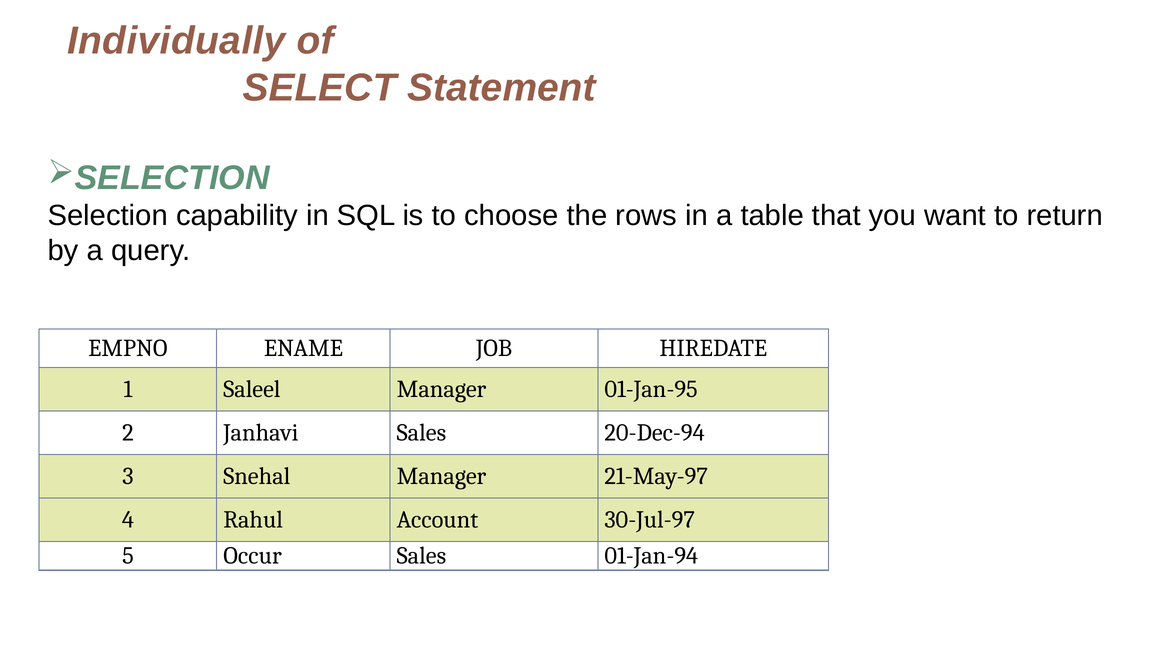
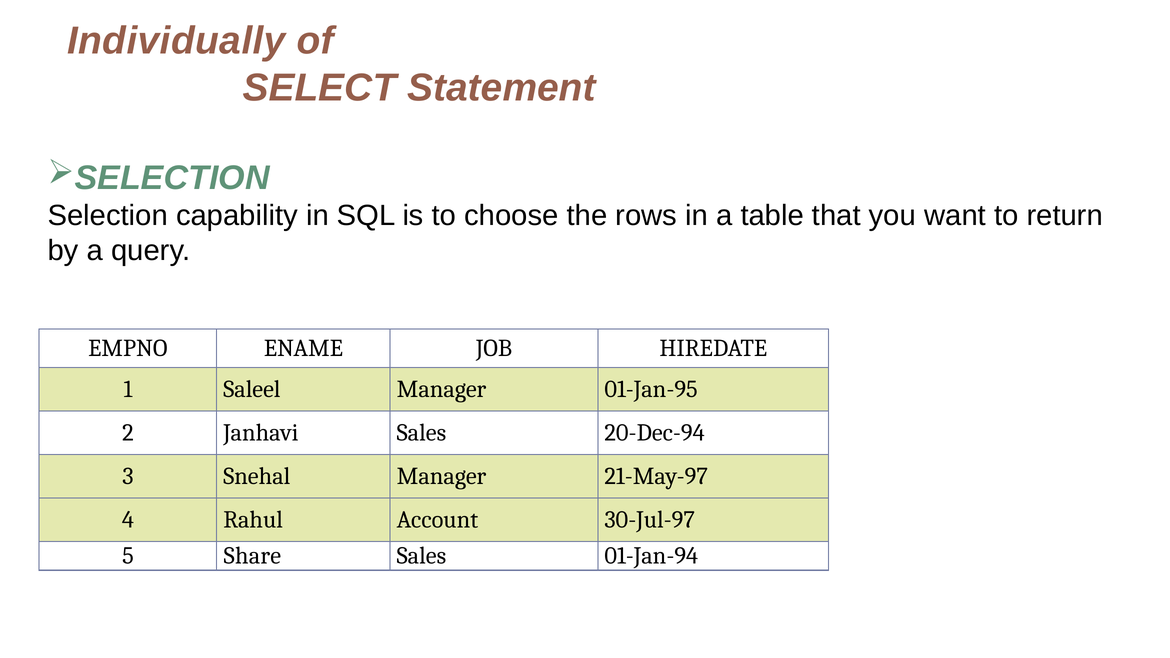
Occur: Occur -> Share
